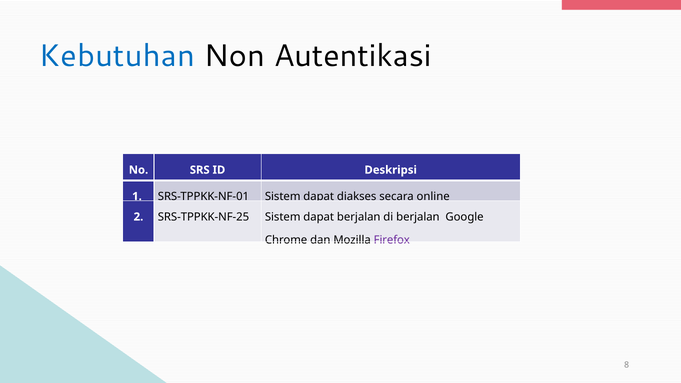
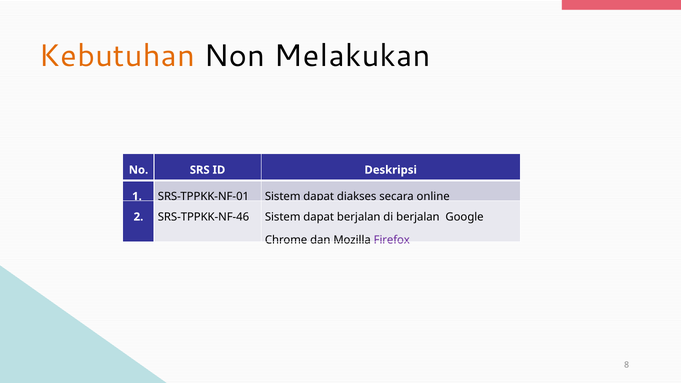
Kebutuhan colour: blue -> orange
Autentikasi: Autentikasi -> Melakukan
SRS-TPPKK-NF-25: SRS-TPPKK-NF-25 -> SRS-TPPKK-NF-46
